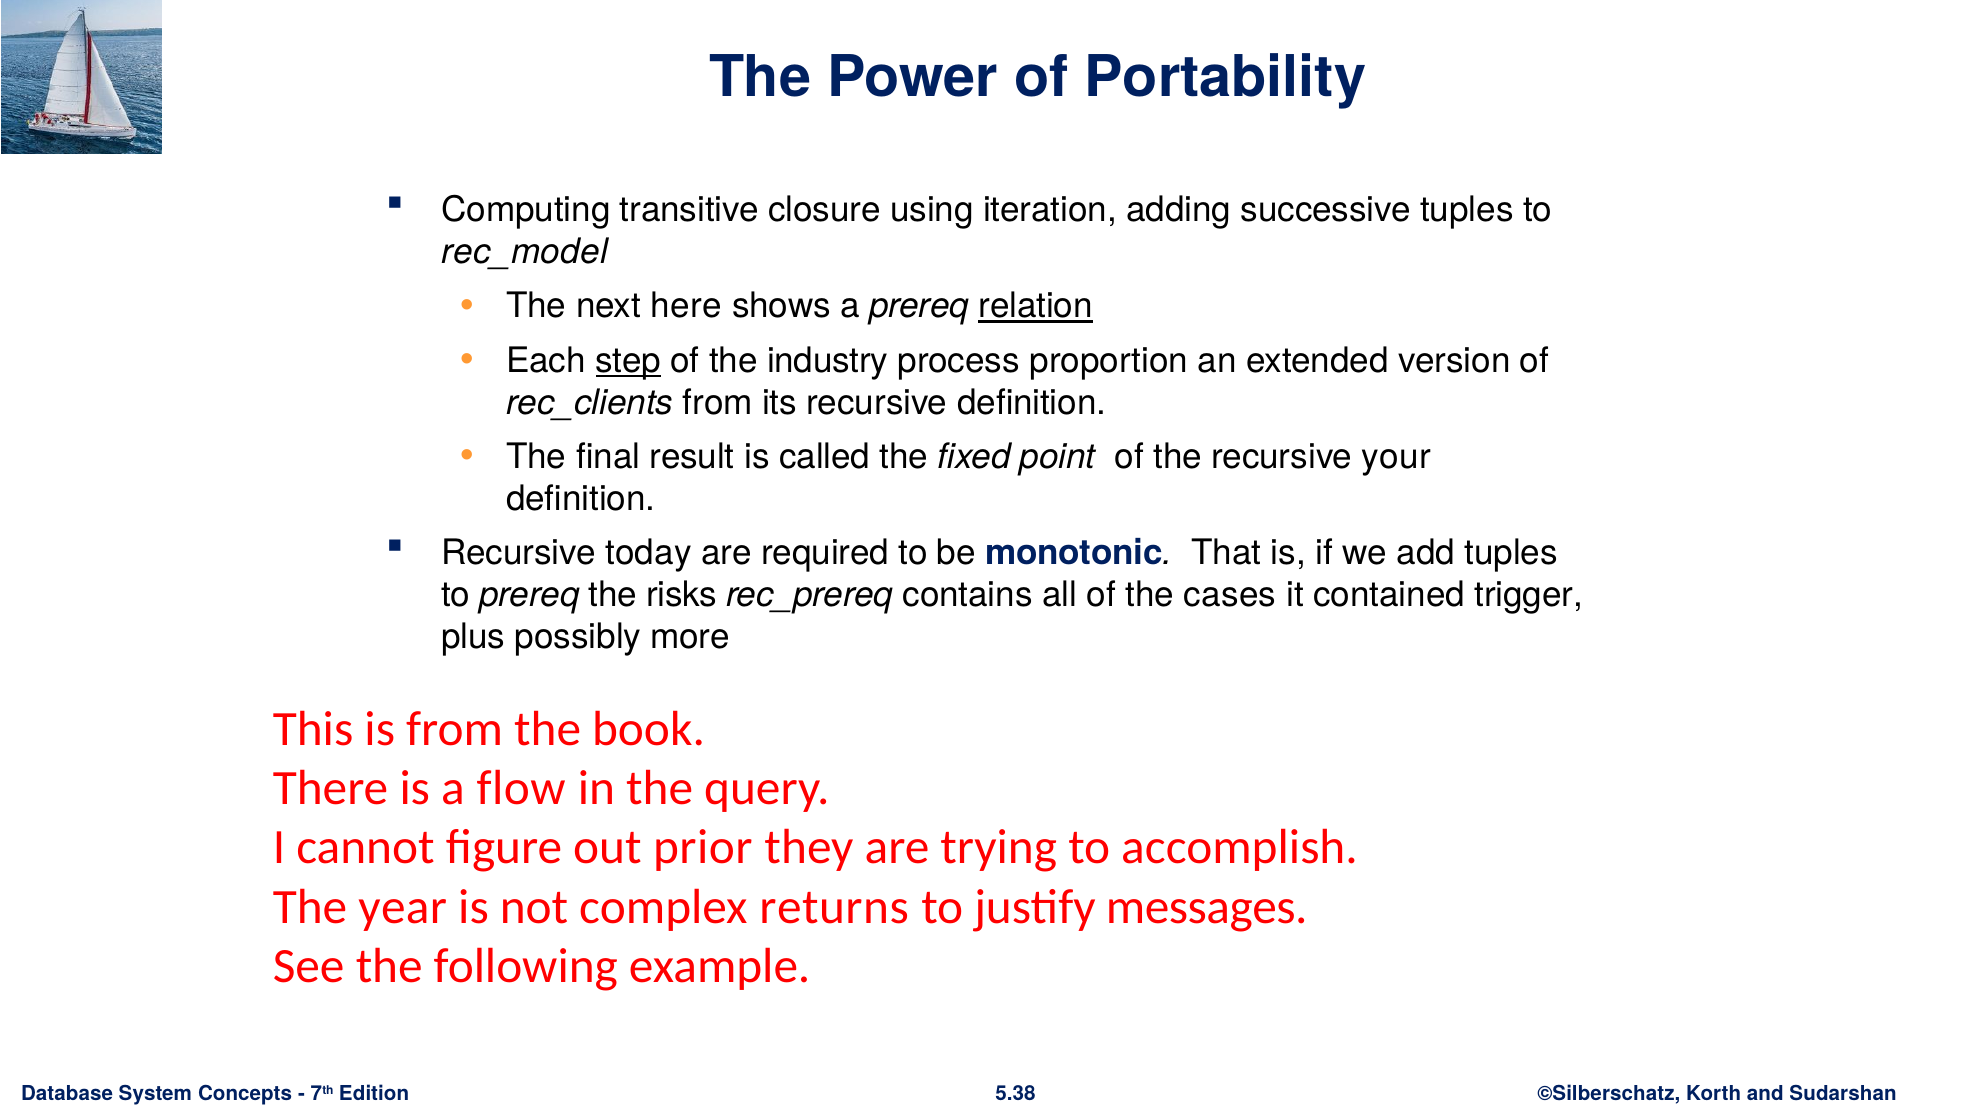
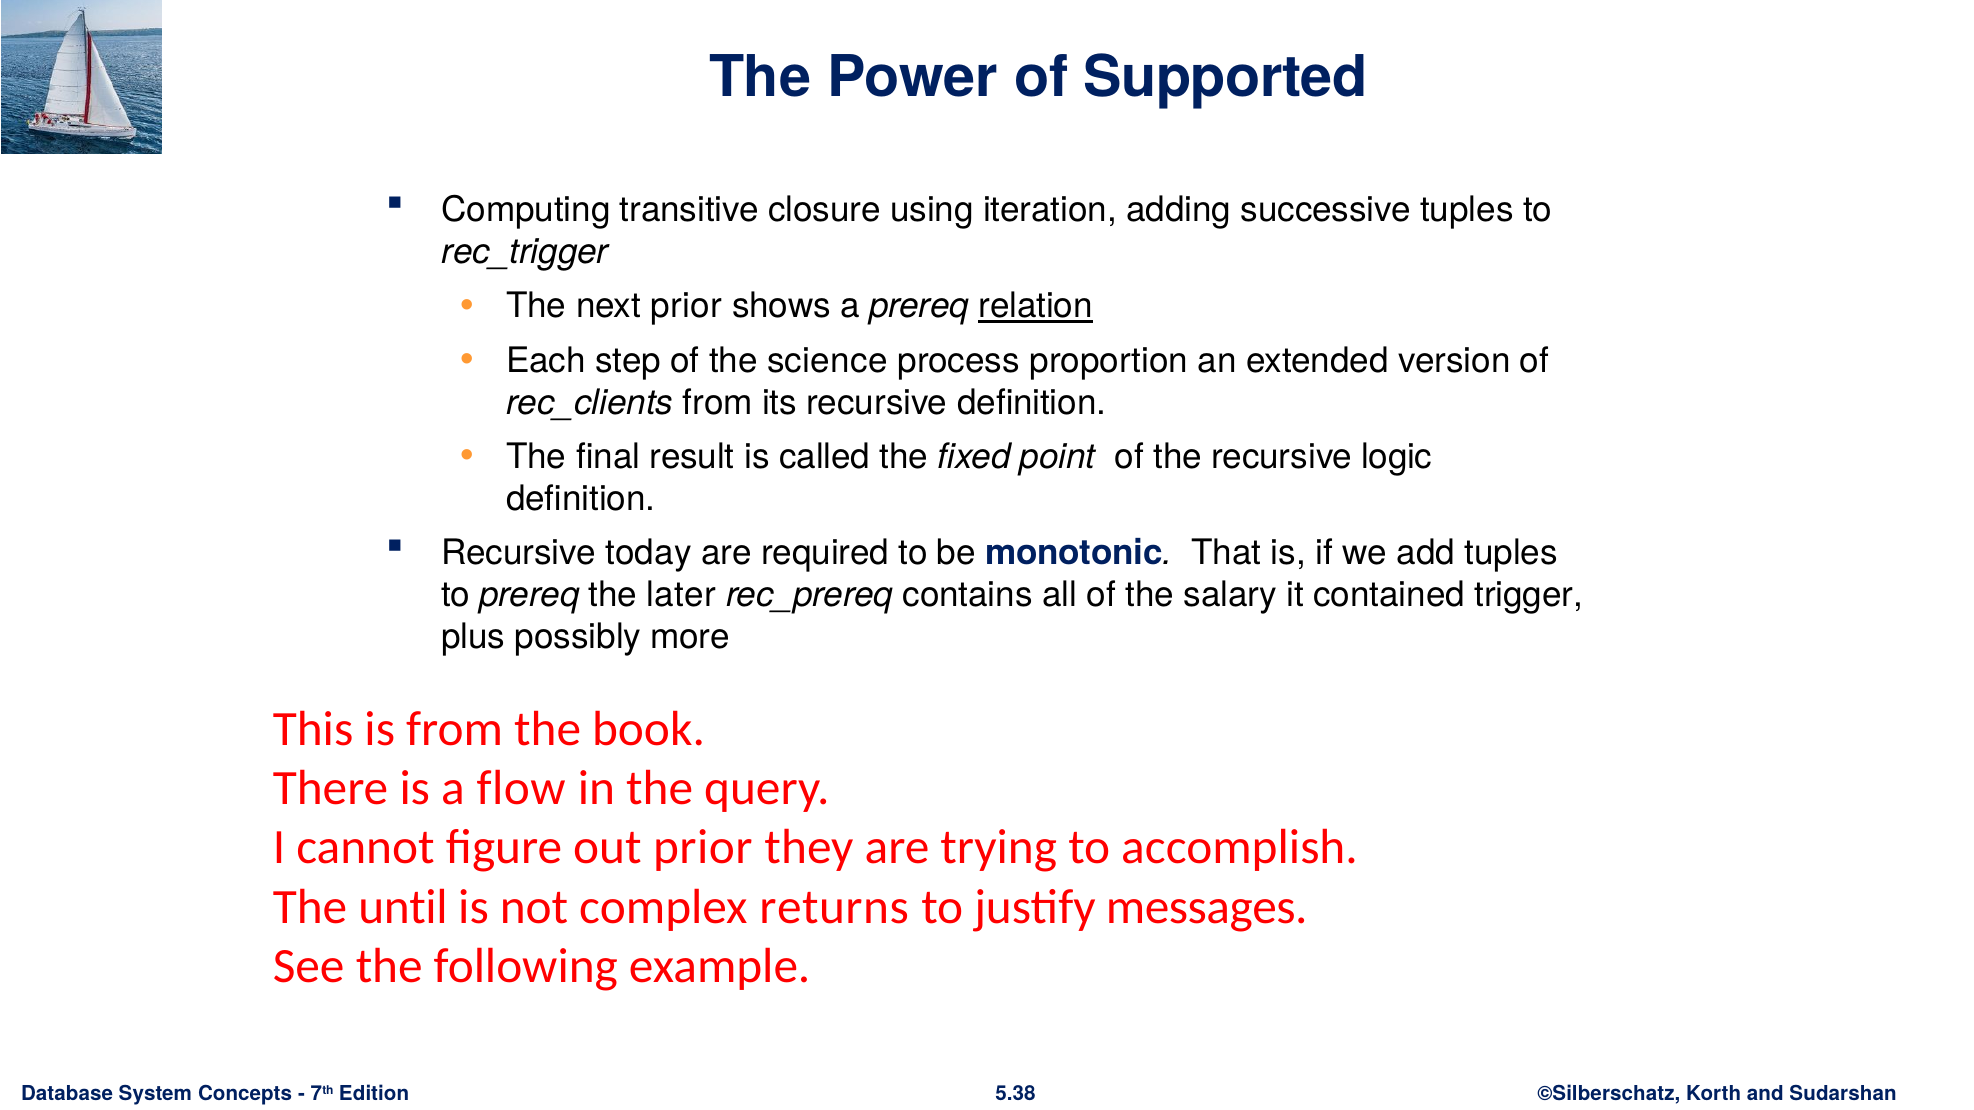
Portability: Portability -> Supported
rec_model: rec_model -> rec_trigger
next here: here -> prior
step underline: present -> none
industry: industry -> science
your: your -> logic
risks: risks -> later
cases: cases -> salary
year: year -> until
